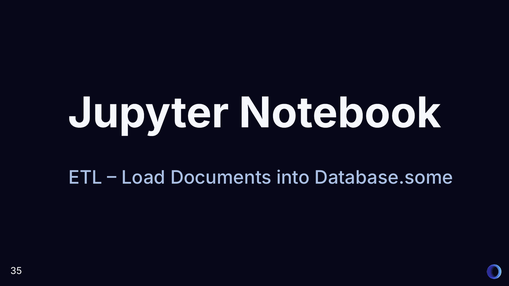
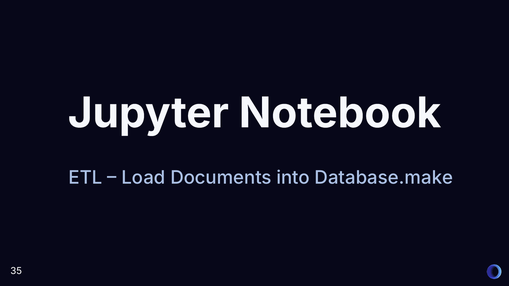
Database.some: Database.some -> Database.make
